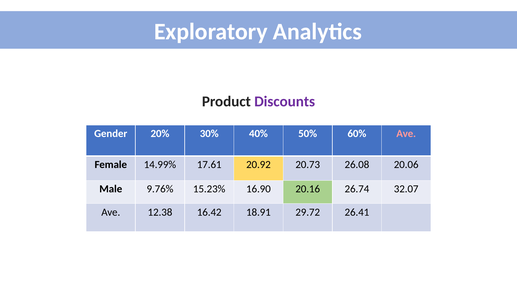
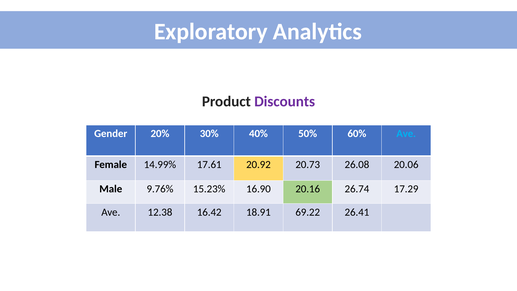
Ave at (406, 134) colour: pink -> light blue
32.07: 32.07 -> 17.29
29.72: 29.72 -> 69.22
